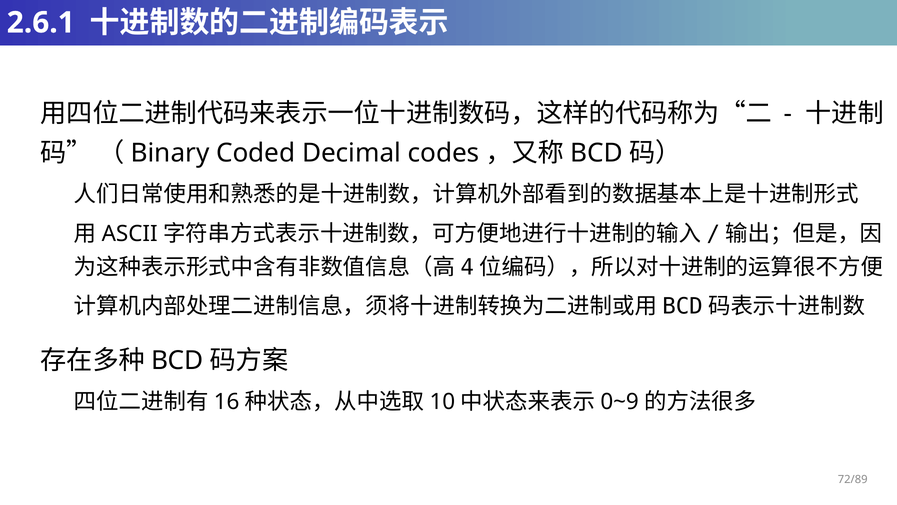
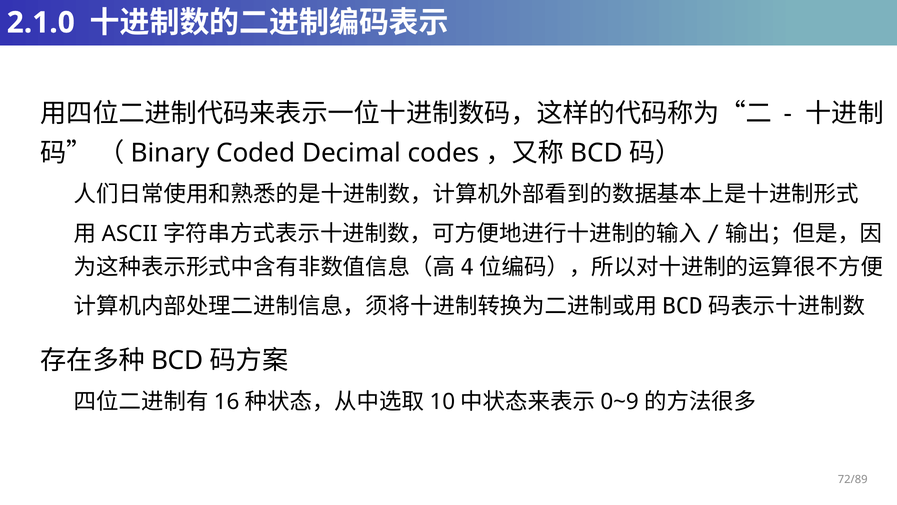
2.6.1: 2.6.1 -> 2.1.0
